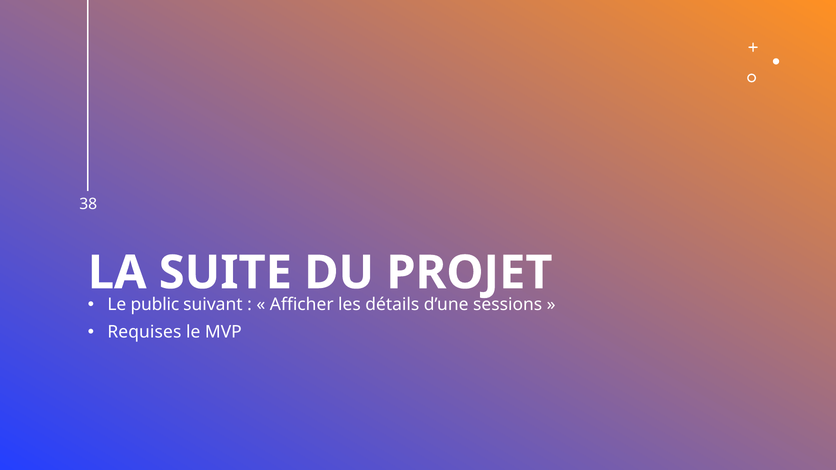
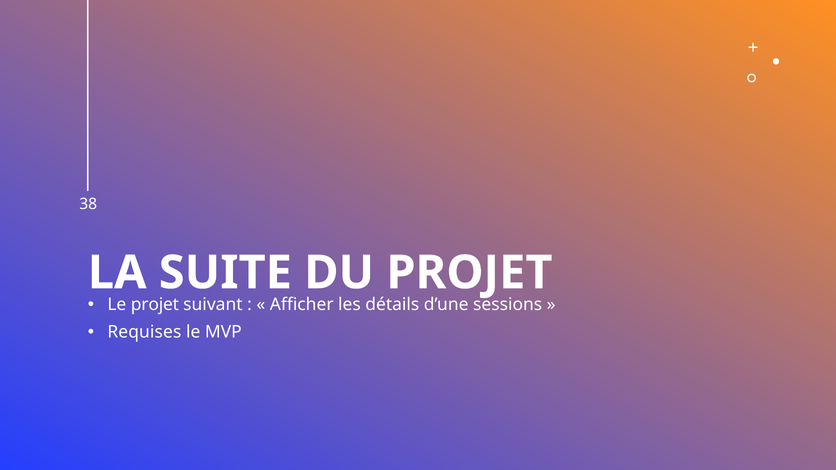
public at (155, 305): public -> projet
